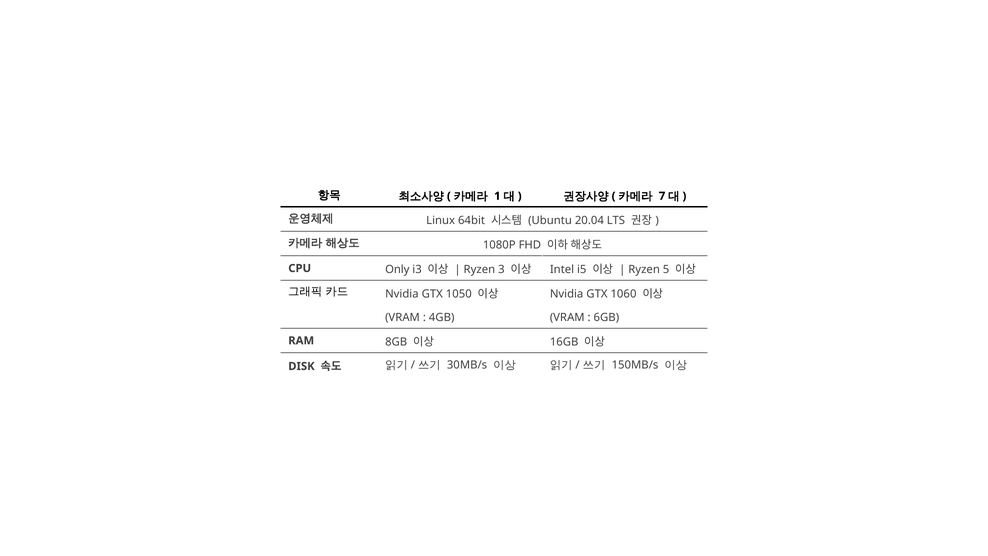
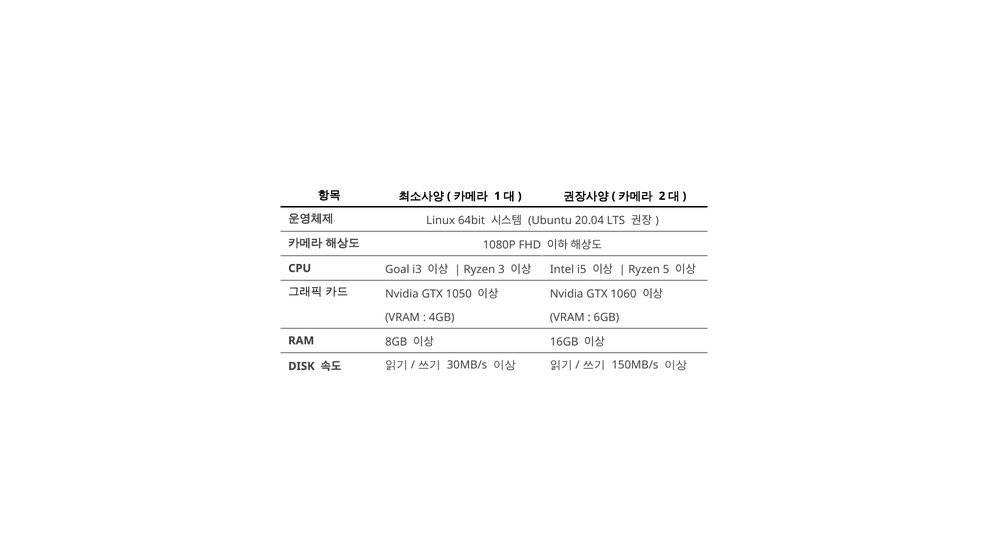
7: 7 -> 2
Only: Only -> Goal
